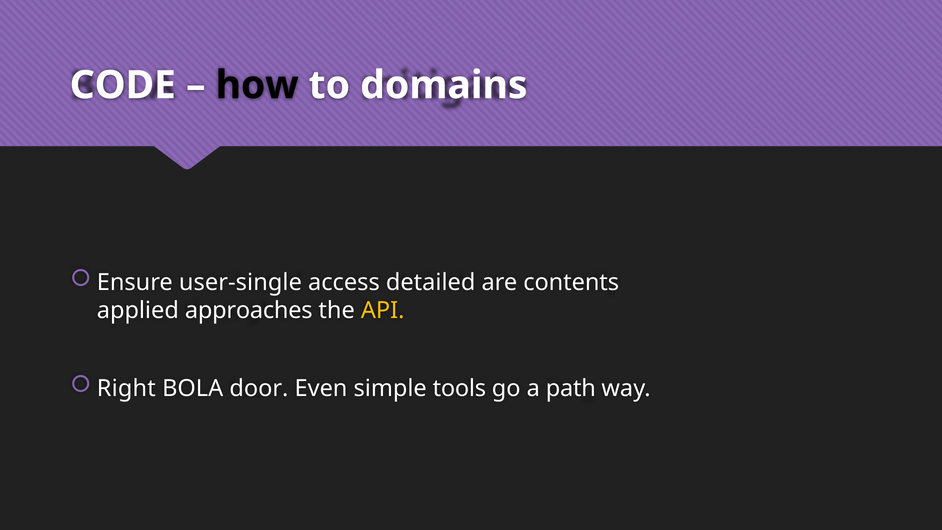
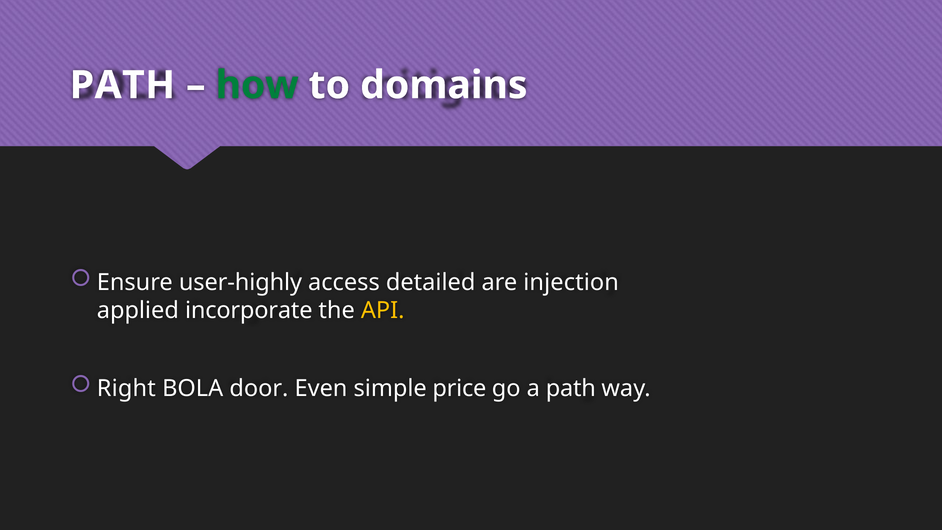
CODE at (123, 85): CODE -> PATH
how colour: black -> green
user-single: user-single -> user-highly
contents: contents -> injection
approaches: approaches -> incorporate
tools: tools -> price
